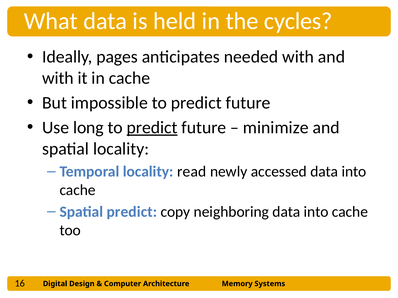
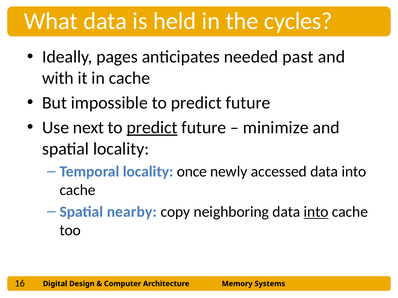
needed with: with -> past
long: long -> next
read: read -> once
Spatial predict: predict -> nearby
into at (316, 212) underline: none -> present
